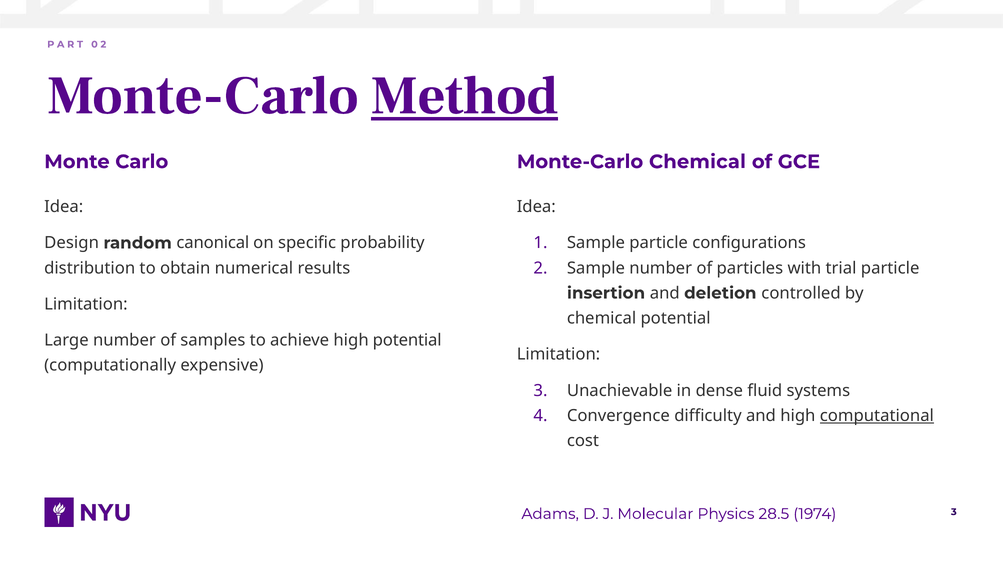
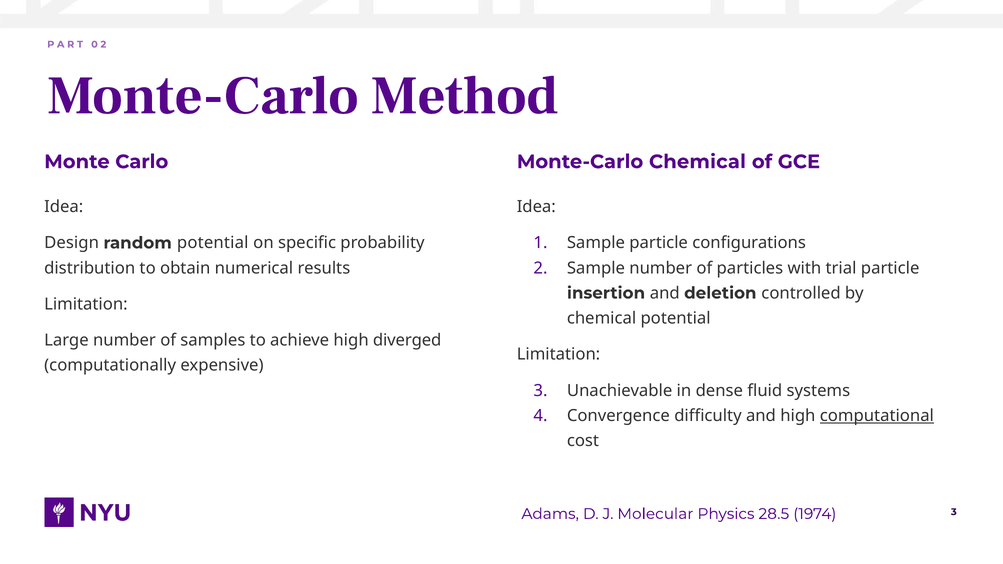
Method underline: present -> none
random canonical: canonical -> potential
high potential: potential -> diverged
